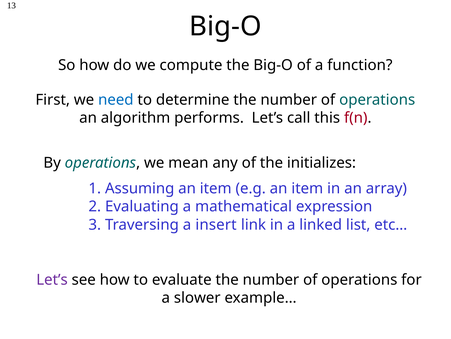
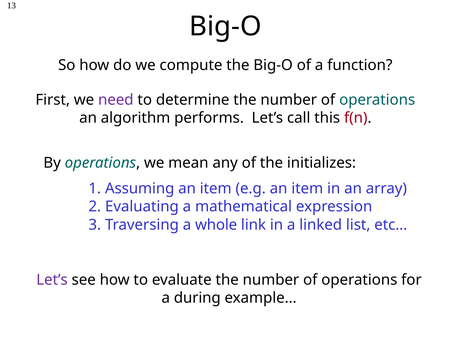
need colour: blue -> purple
insert: insert -> whole
slower: slower -> during
